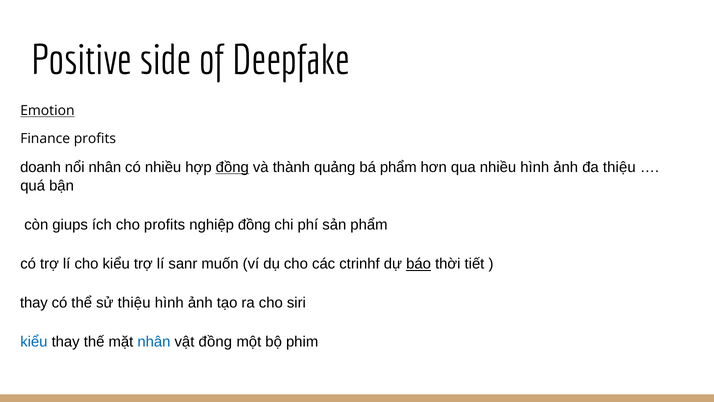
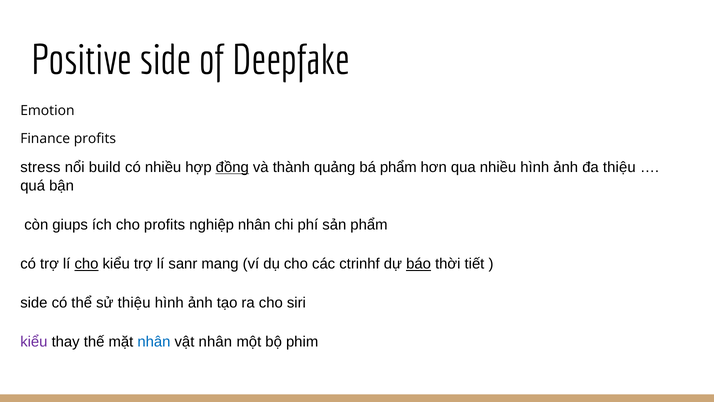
Emotion underline: present -> none
doanh: doanh -> stress
nổi nhân: nhân -> build
nghiệp đồng: đồng -> nhân
cho at (87, 264) underline: none -> present
muốn: muốn -> mang
thay at (34, 303): thay -> side
kiểu at (34, 342) colour: blue -> purple
vật đồng: đồng -> nhân
